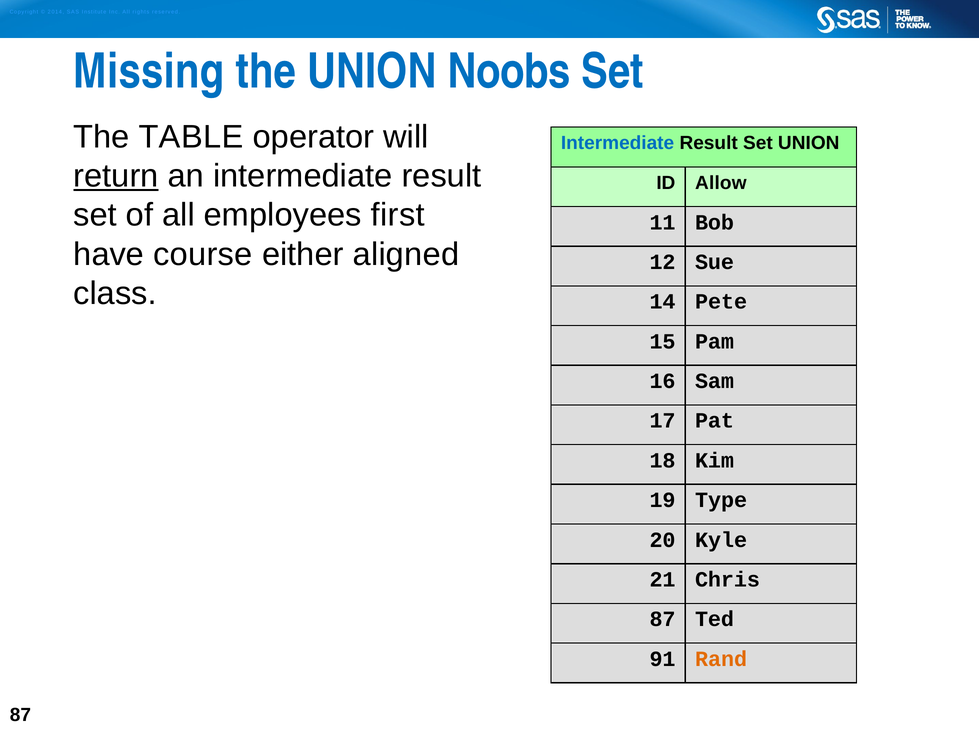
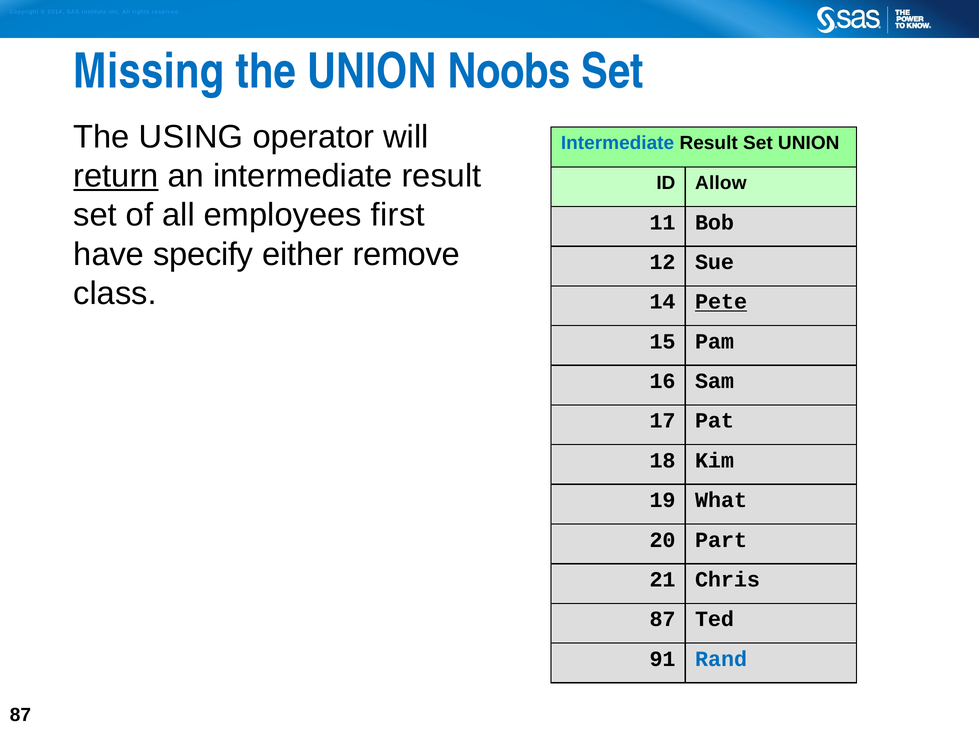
TABLE: TABLE -> USING
course: course -> specify
aligned: aligned -> remove
Pete underline: none -> present
Type: Type -> What
Kyle: Kyle -> Part
Rand colour: orange -> blue
